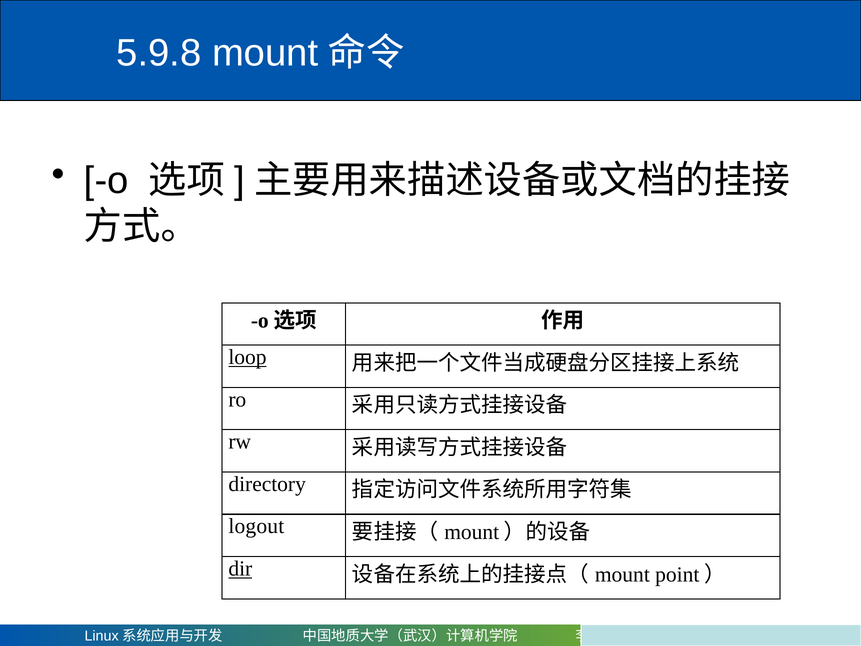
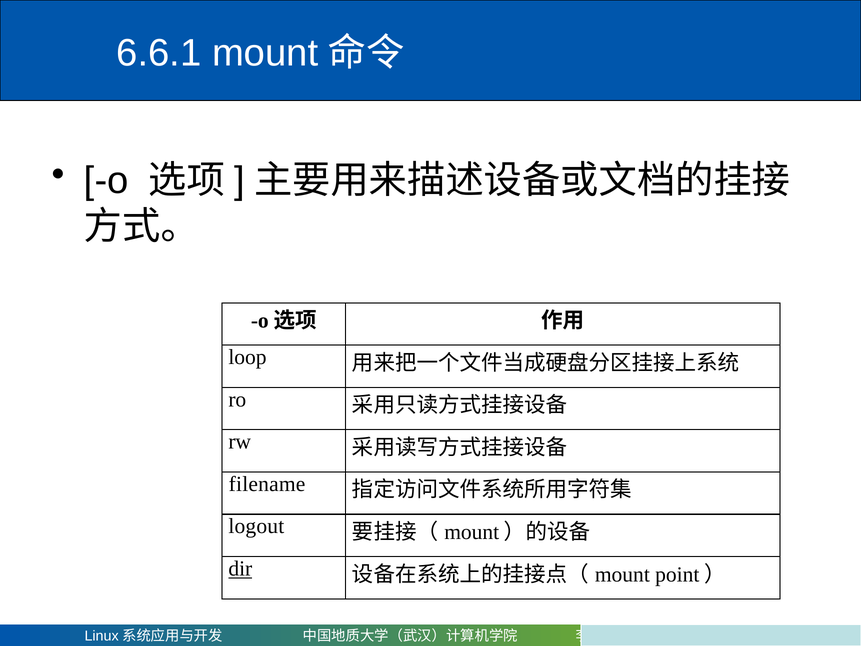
5.9.8: 5.9.8 -> 6.6.1
loop underline: present -> none
directory: directory -> filename
